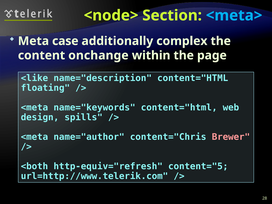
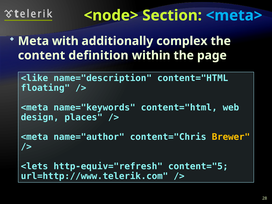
case: case -> with
onchange: onchange -> definition
spills: spills -> places
Brewer colour: pink -> yellow
<both: <both -> <lets
